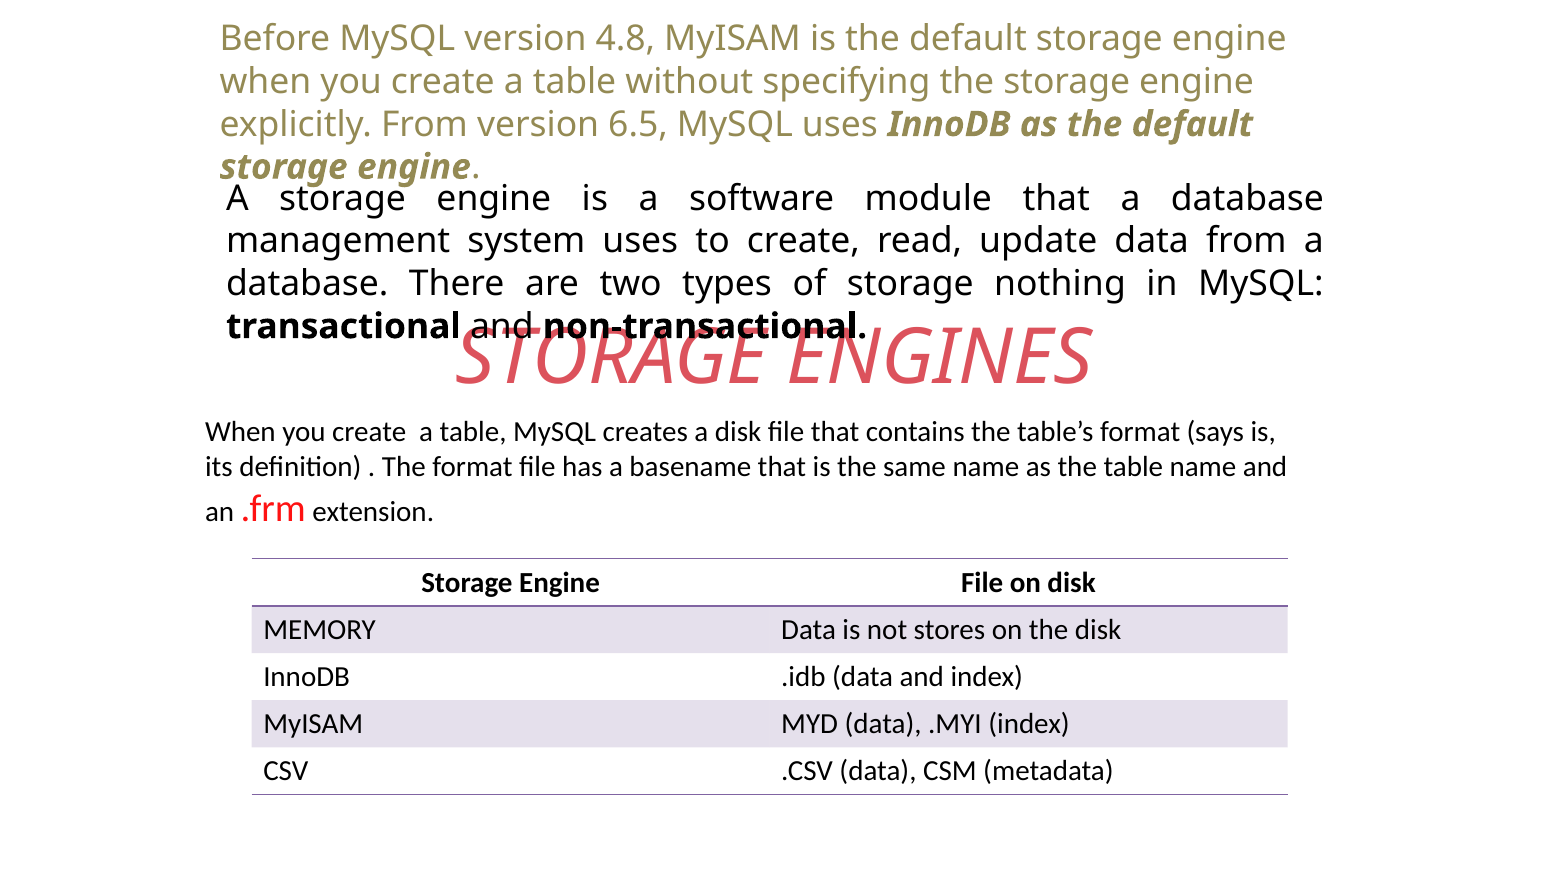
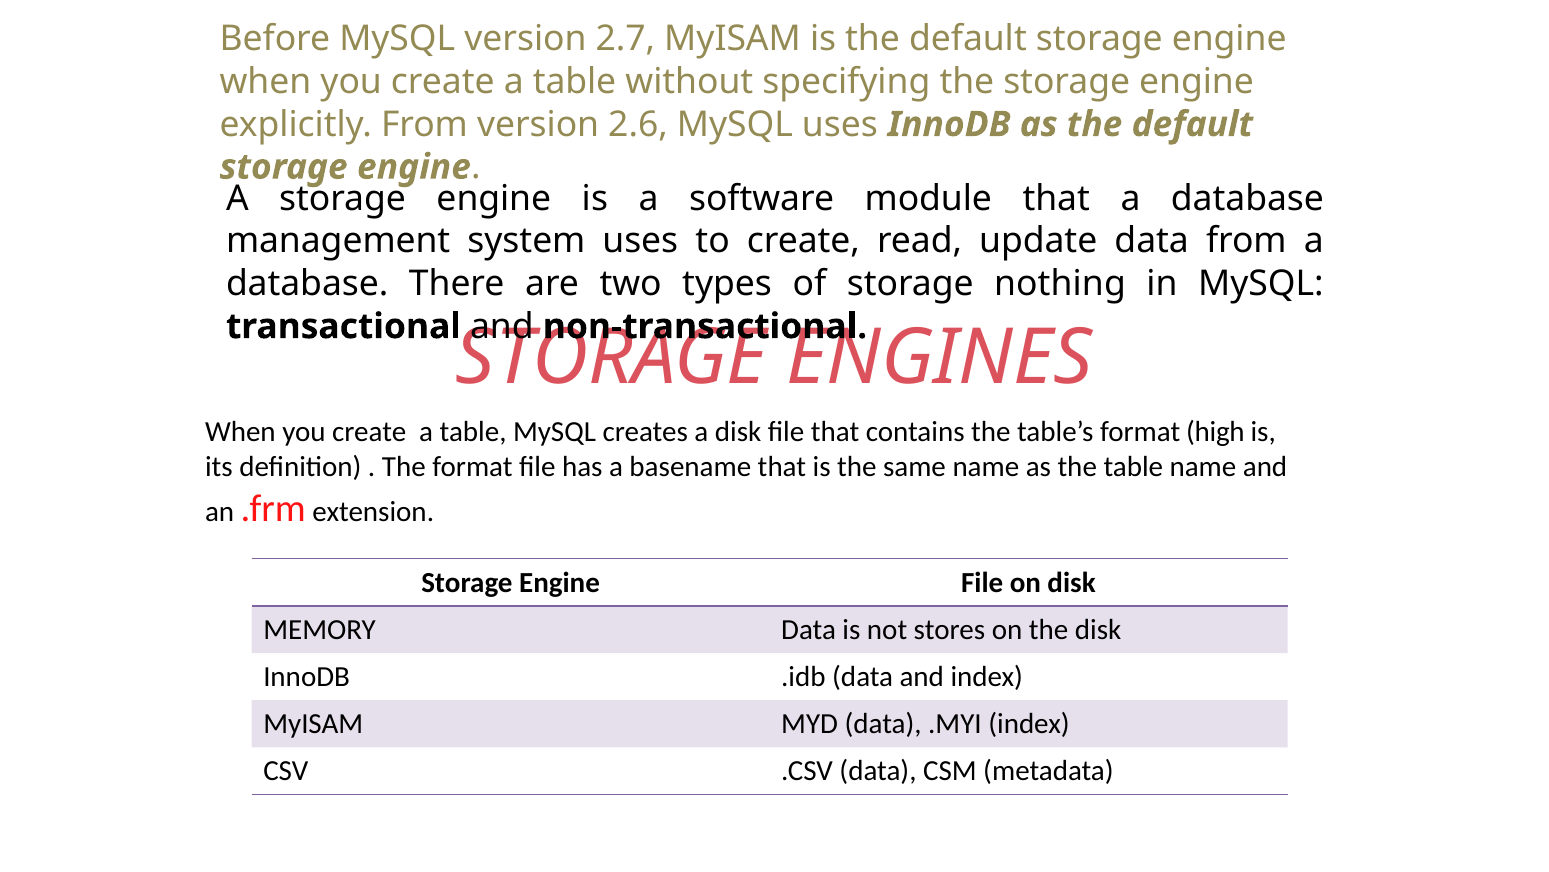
4.8: 4.8 -> 2.7
6.5: 6.5 -> 2.6
says: says -> high
